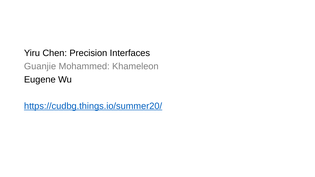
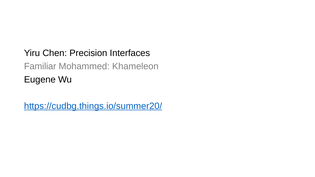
Guanjie: Guanjie -> Familiar
